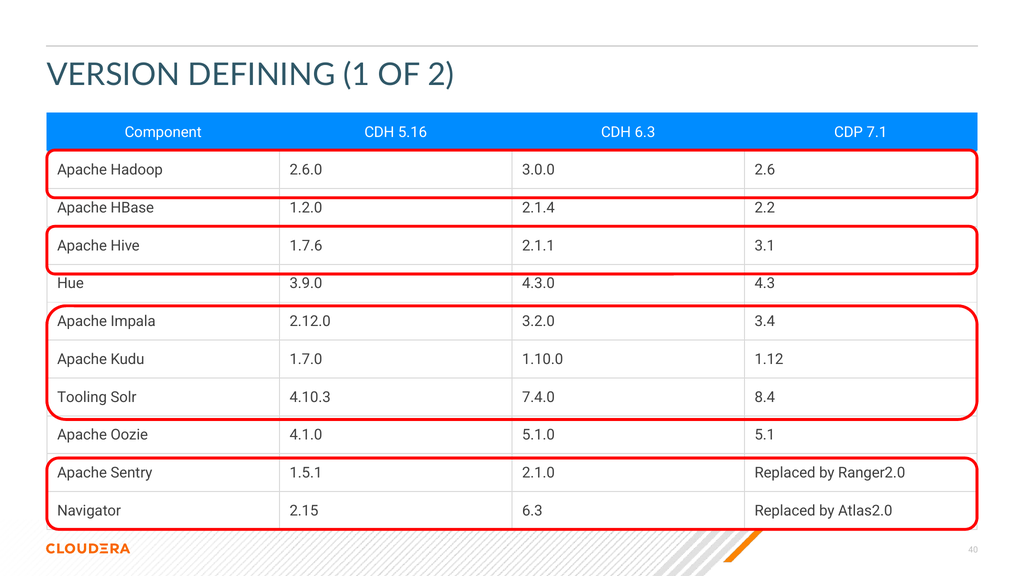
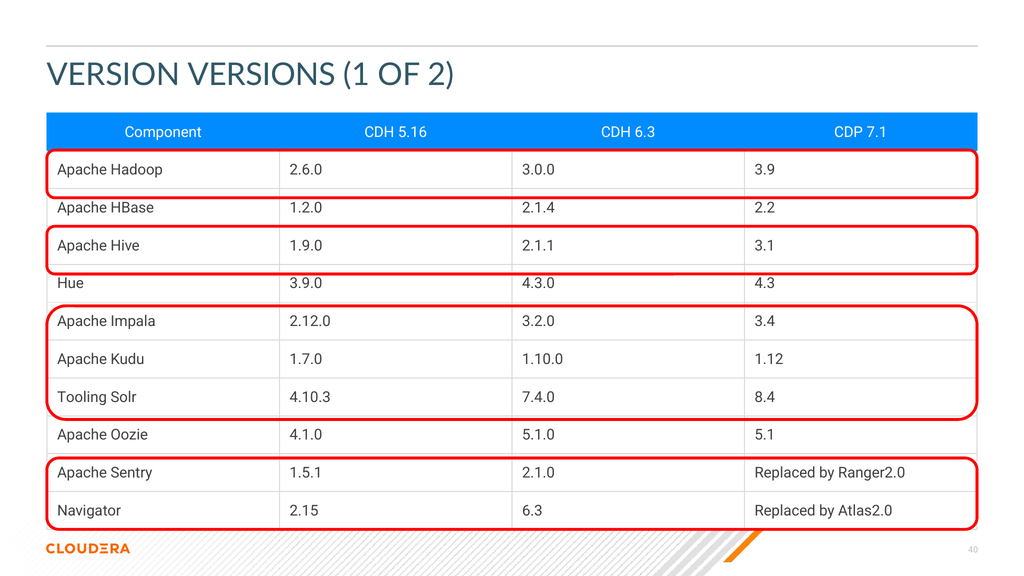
DEFINING: DEFINING -> VERSIONS
2.6: 2.6 -> 3.9
1.7.6: 1.7.6 -> 1.9.0
